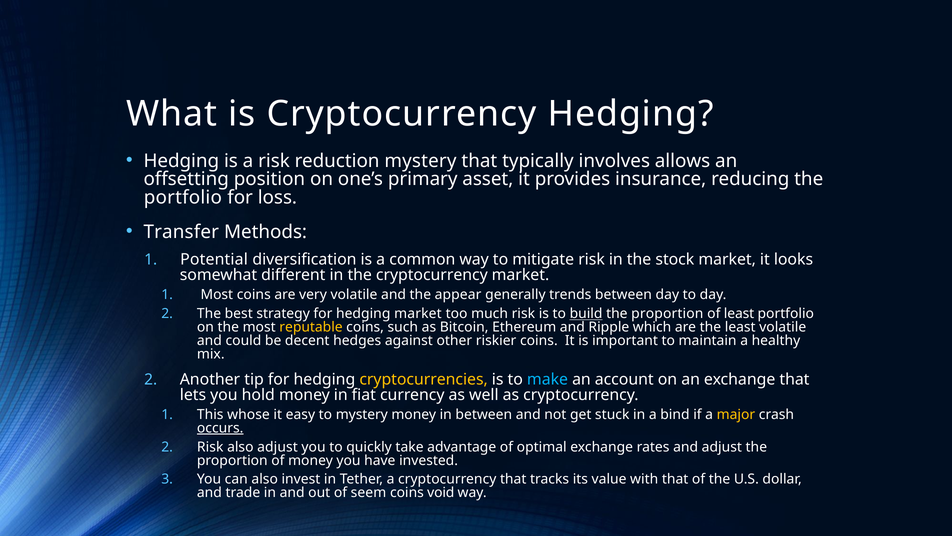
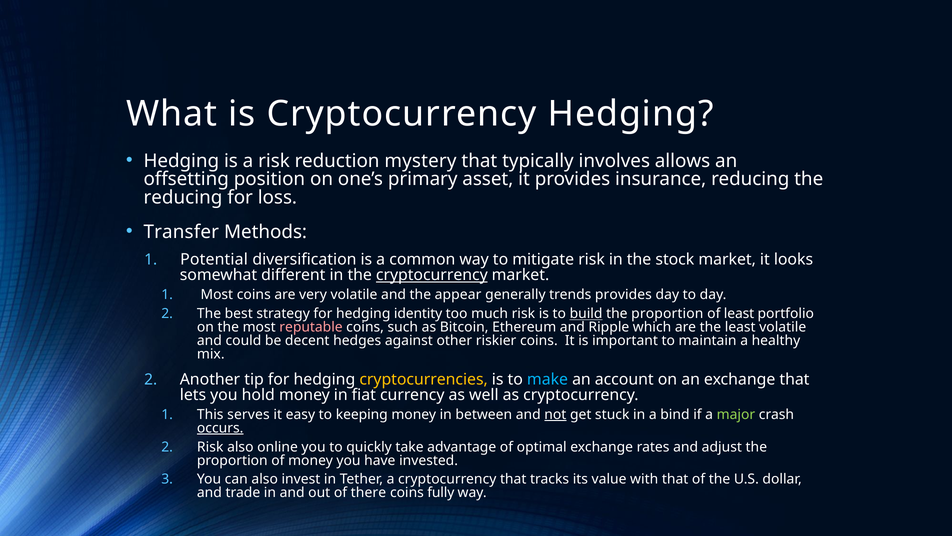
portfolio at (183, 197): portfolio -> reducing
cryptocurrency at (432, 275) underline: none -> present
trends between: between -> provides
hedging market: market -> identity
reputable colour: yellow -> pink
whose: whose -> serves
to mystery: mystery -> keeping
not underline: none -> present
major colour: yellow -> light green
also adjust: adjust -> online
seem: seem -> there
void: void -> fully
